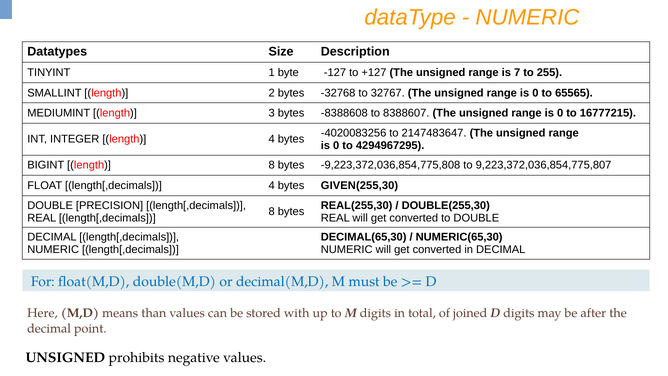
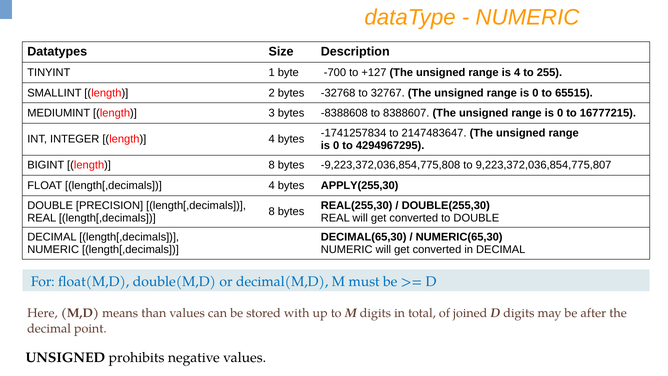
-127: -127 -> -700
is 7: 7 -> 4
65565: 65565 -> 65515
-4020083256: -4020083256 -> -1741257834
GIVEN(255,30: GIVEN(255,30 -> APPLY(255,30
